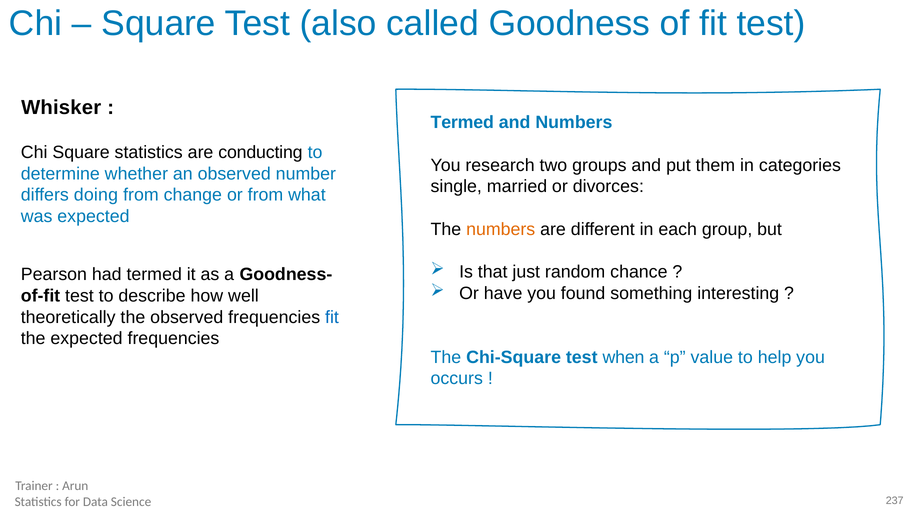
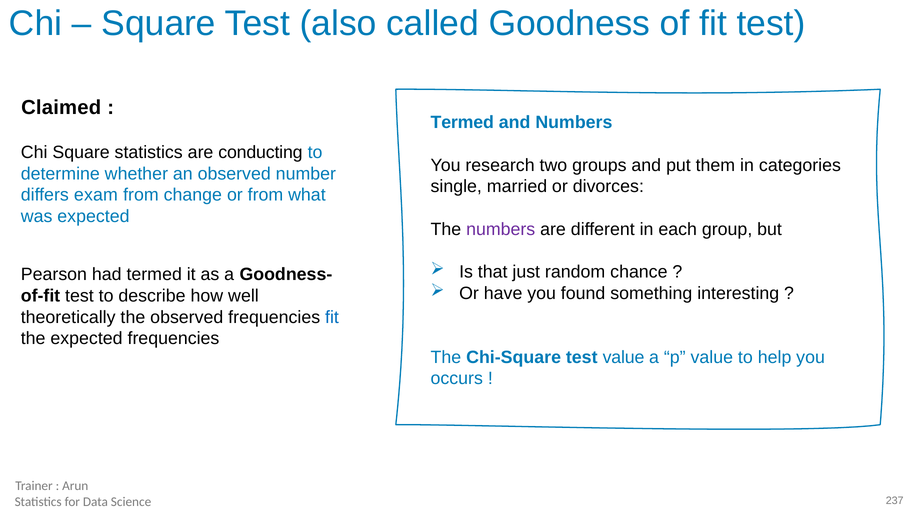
Whisker: Whisker -> Claimed
doing: doing -> exam
numbers at (501, 229) colour: orange -> purple
test when: when -> value
